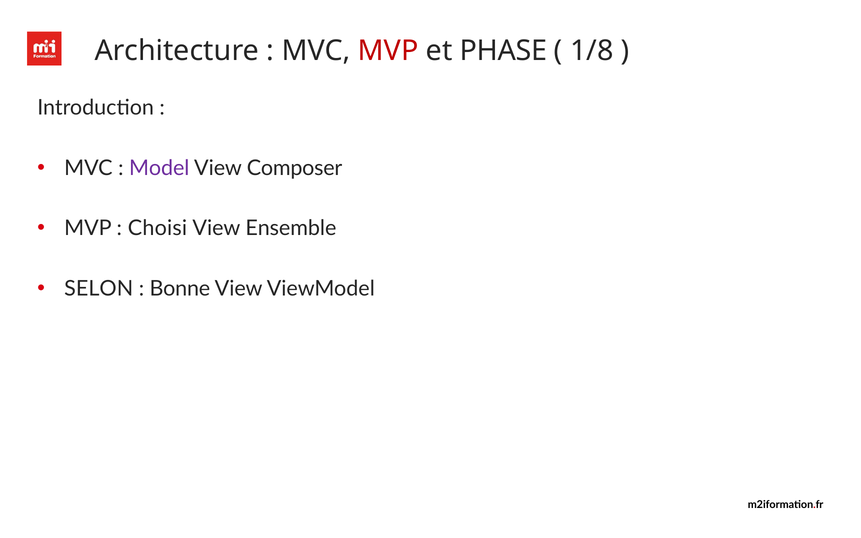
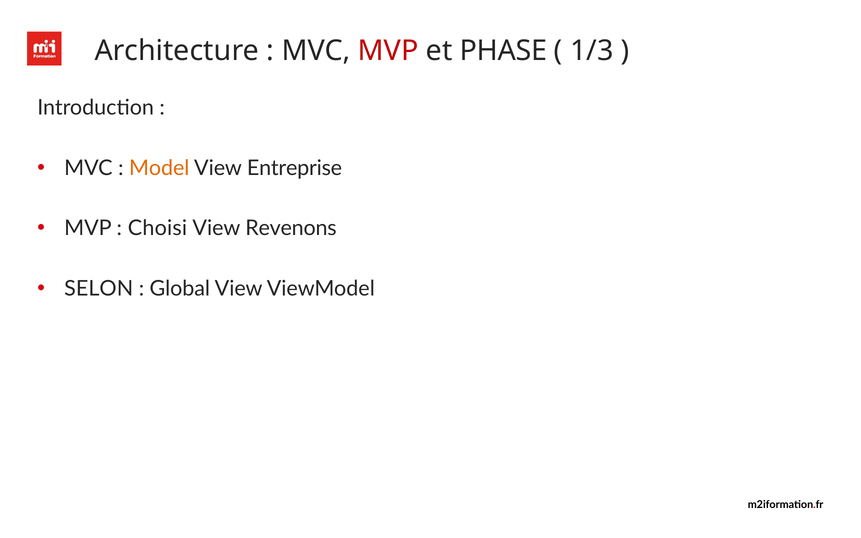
1/8: 1/8 -> 1/3
Model colour: purple -> orange
Composer: Composer -> Entreprise
Ensemble: Ensemble -> Revenons
Bonne: Bonne -> Global
